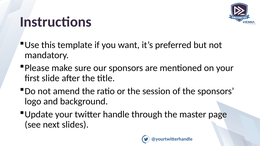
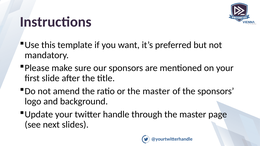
or the session: session -> master
